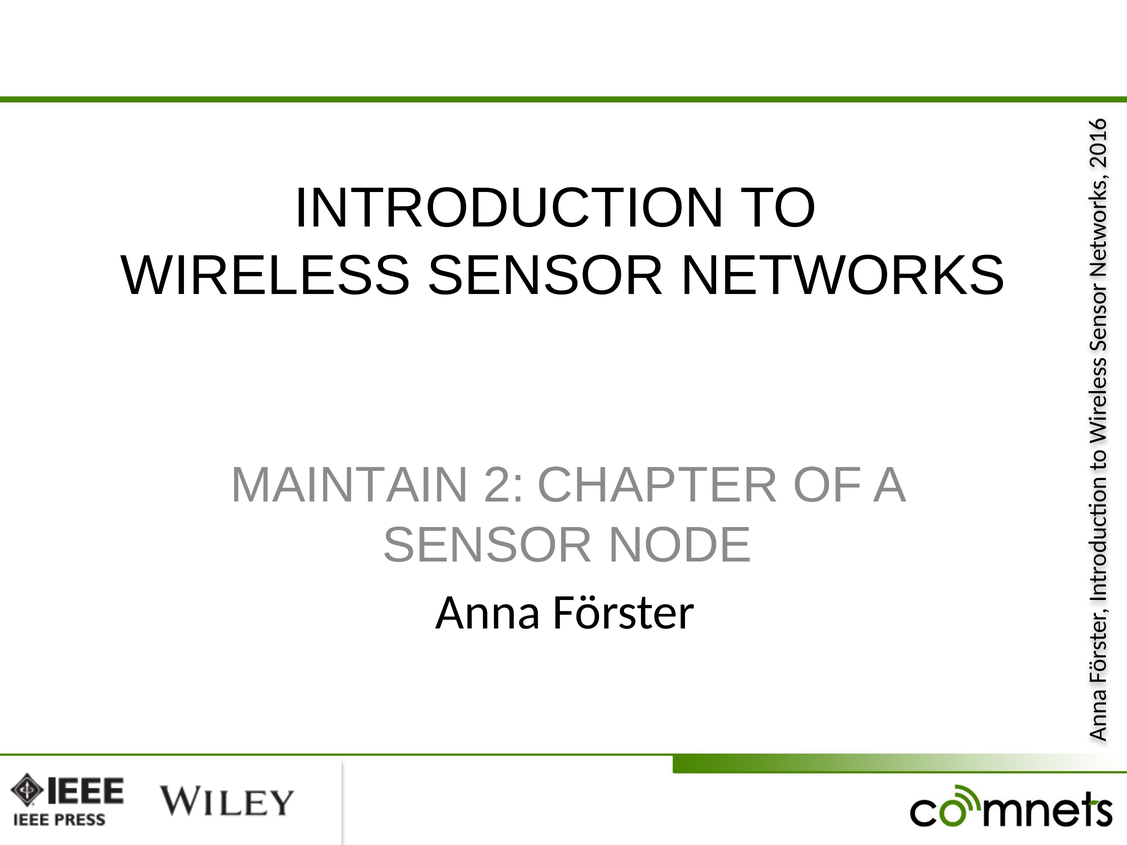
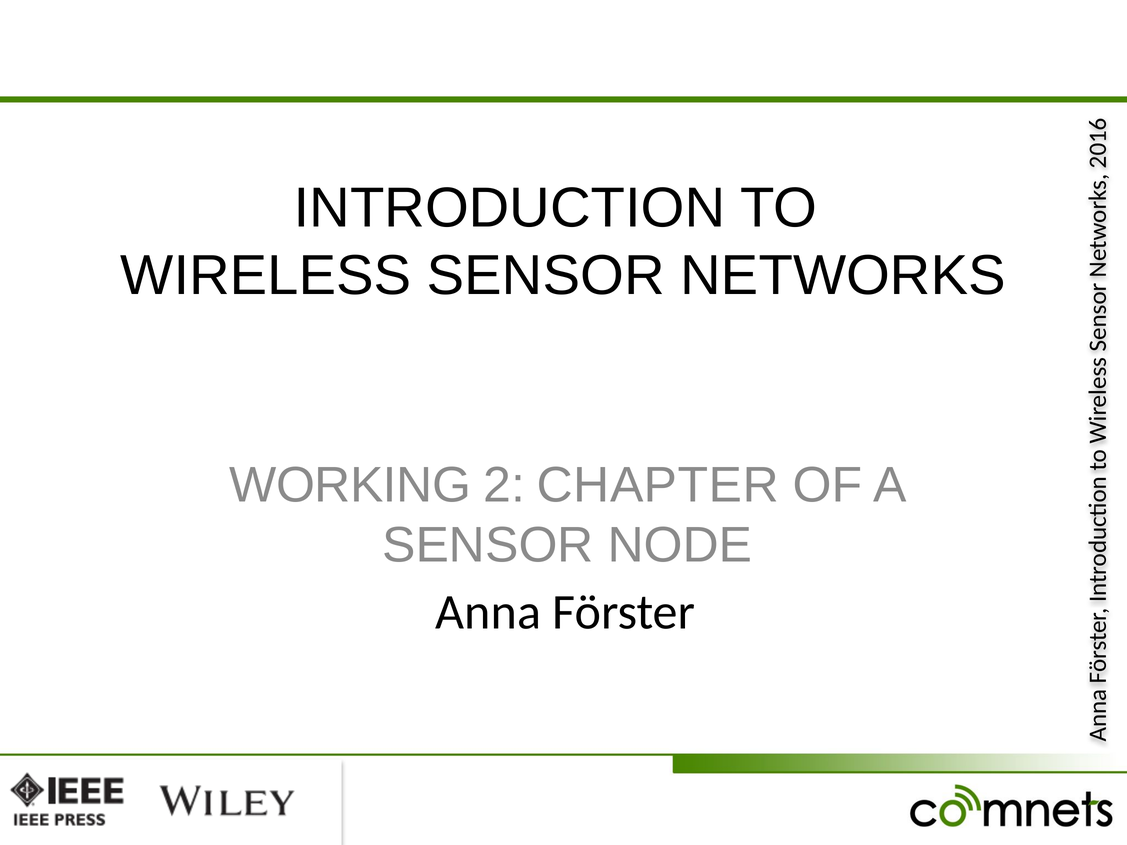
MAINTAIN: MAINTAIN -> WORKING
